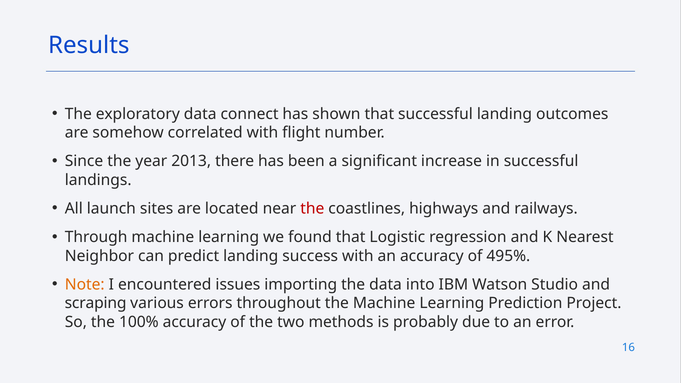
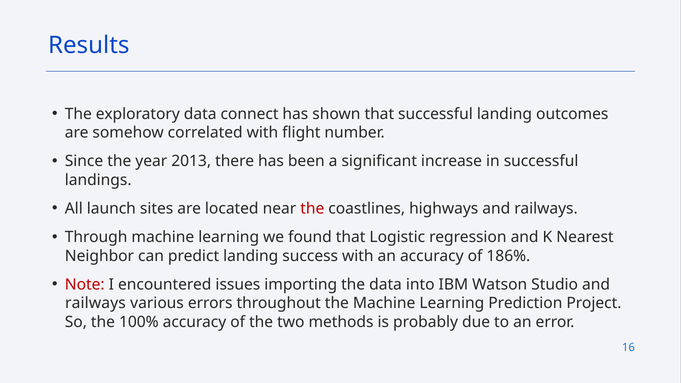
495%: 495% -> 186%
Note colour: orange -> red
scraping at (96, 303): scraping -> railways
